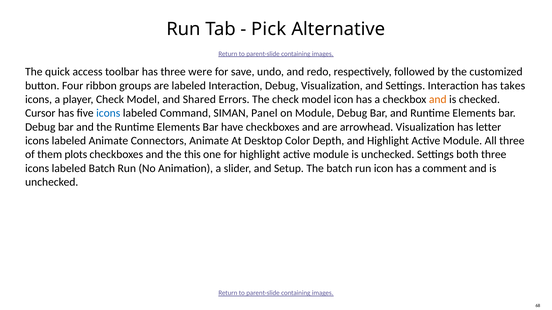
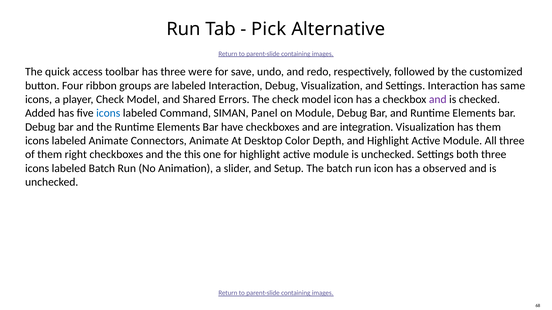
takes: takes -> same
and at (438, 99) colour: orange -> purple
Cursor: Cursor -> Added
arrowhead: arrowhead -> integration
has letter: letter -> them
plots: plots -> right
comment: comment -> observed
